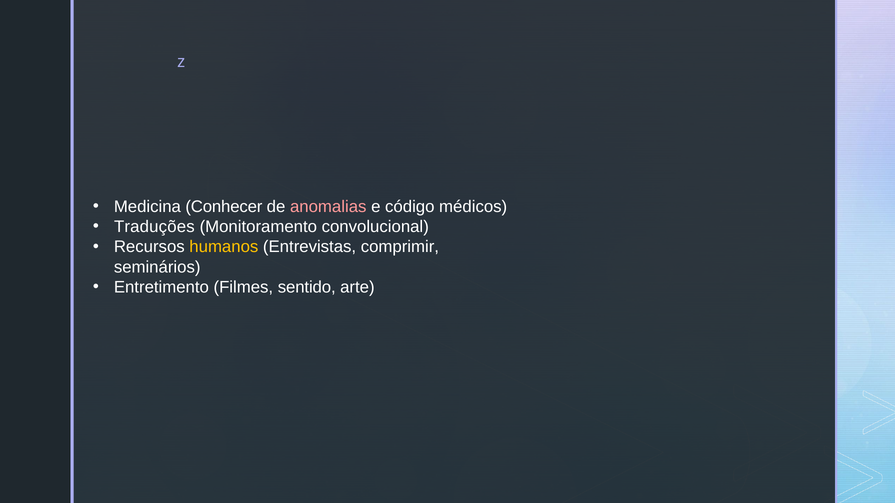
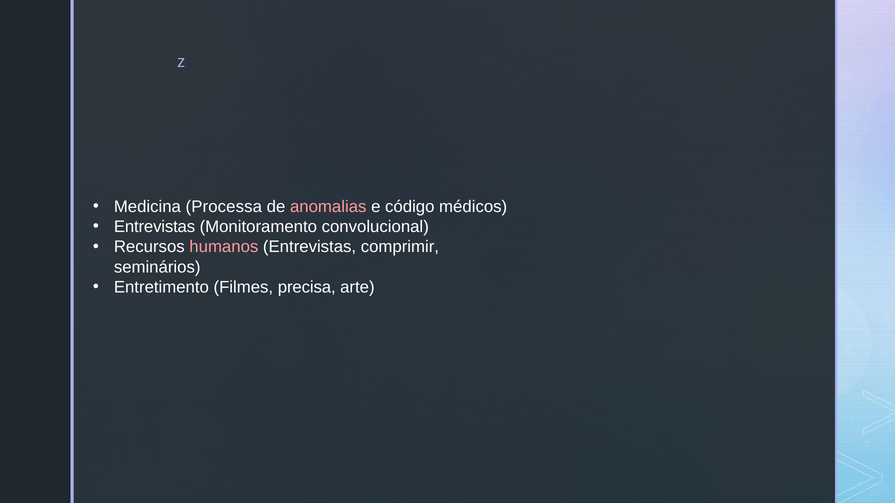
Conhecer: Conhecer -> Processa
Traduções at (154, 227): Traduções -> Entrevistas
humanos colour: yellow -> pink
sentido: sentido -> precisa
